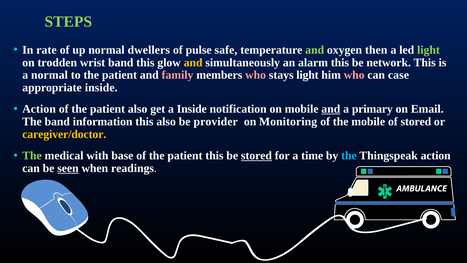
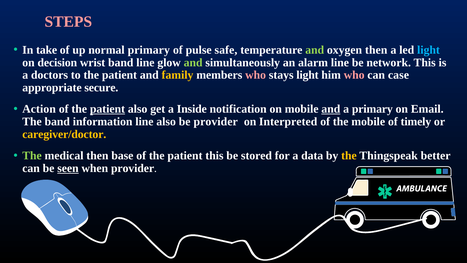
STEPS colour: light green -> pink
rate: rate -> take
normal dwellers: dwellers -> primary
light at (428, 50) colour: light green -> light blue
trodden: trodden -> decision
band this: this -> line
and at (193, 62) colour: yellow -> light green
alarm this: this -> line
a normal: normal -> doctors
family colour: pink -> yellow
appropriate inside: inside -> secure
patient at (107, 109) underline: none -> present
information this: this -> line
Monitoring: Monitoring -> Interpreted
of stored: stored -> timely
medical with: with -> then
stored at (256, 156) underline: present -> none
time: time -> data
the at (349, 156) colour: light blue -> yellow
Thingspeak action: action -> better
when readings: readings -> provider
